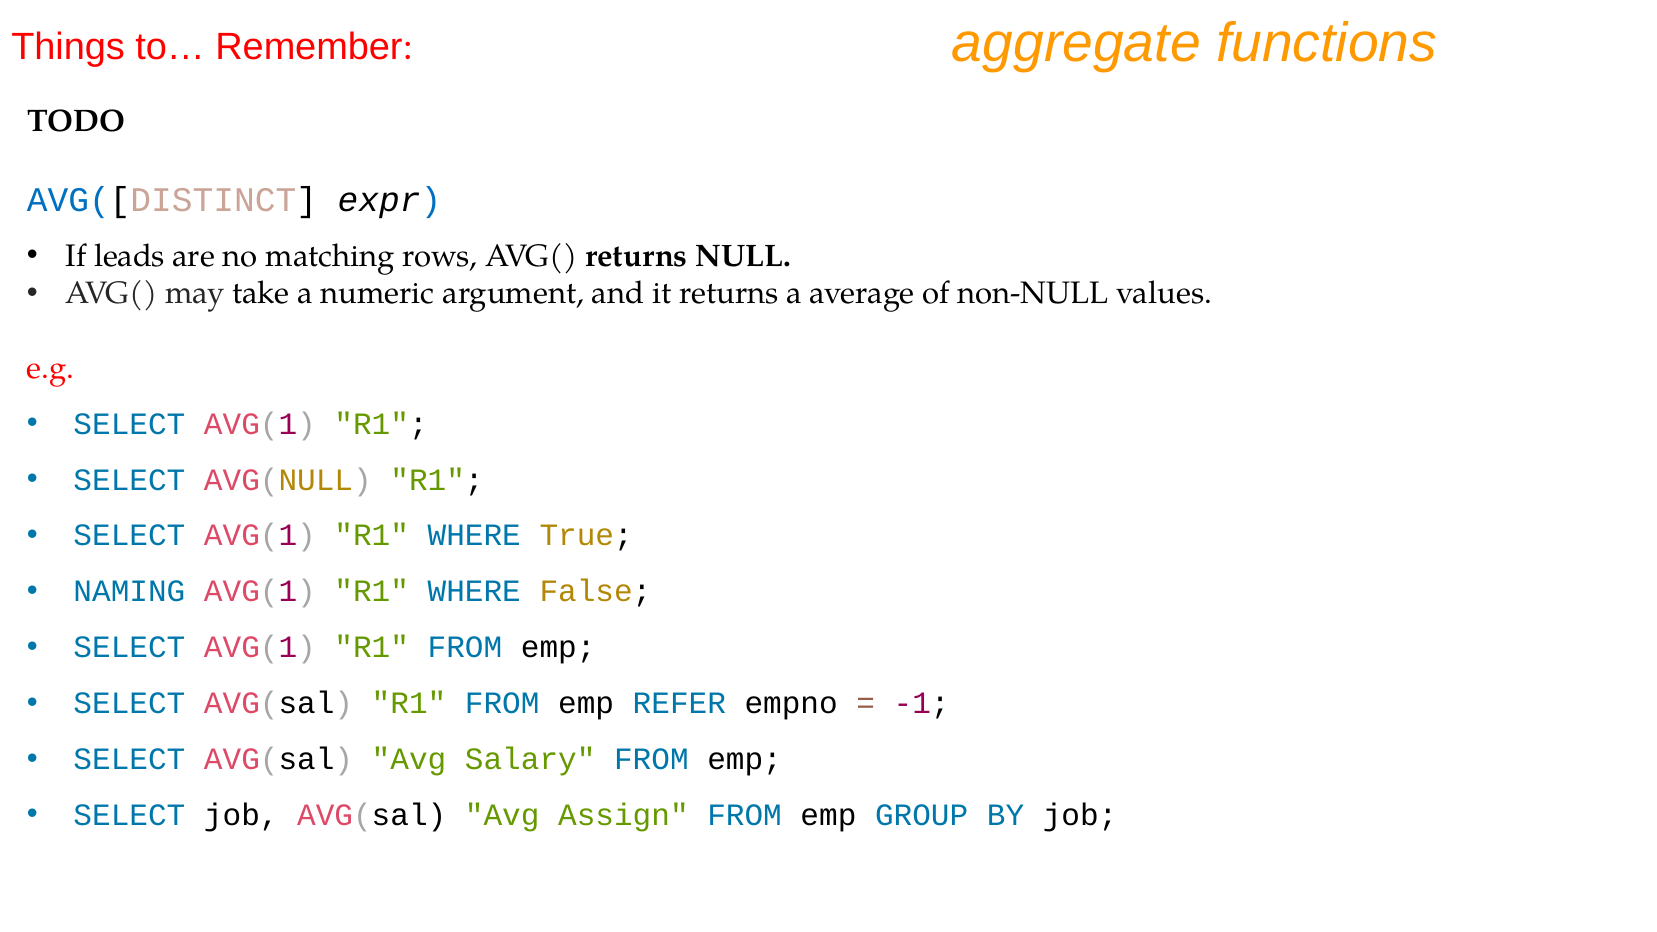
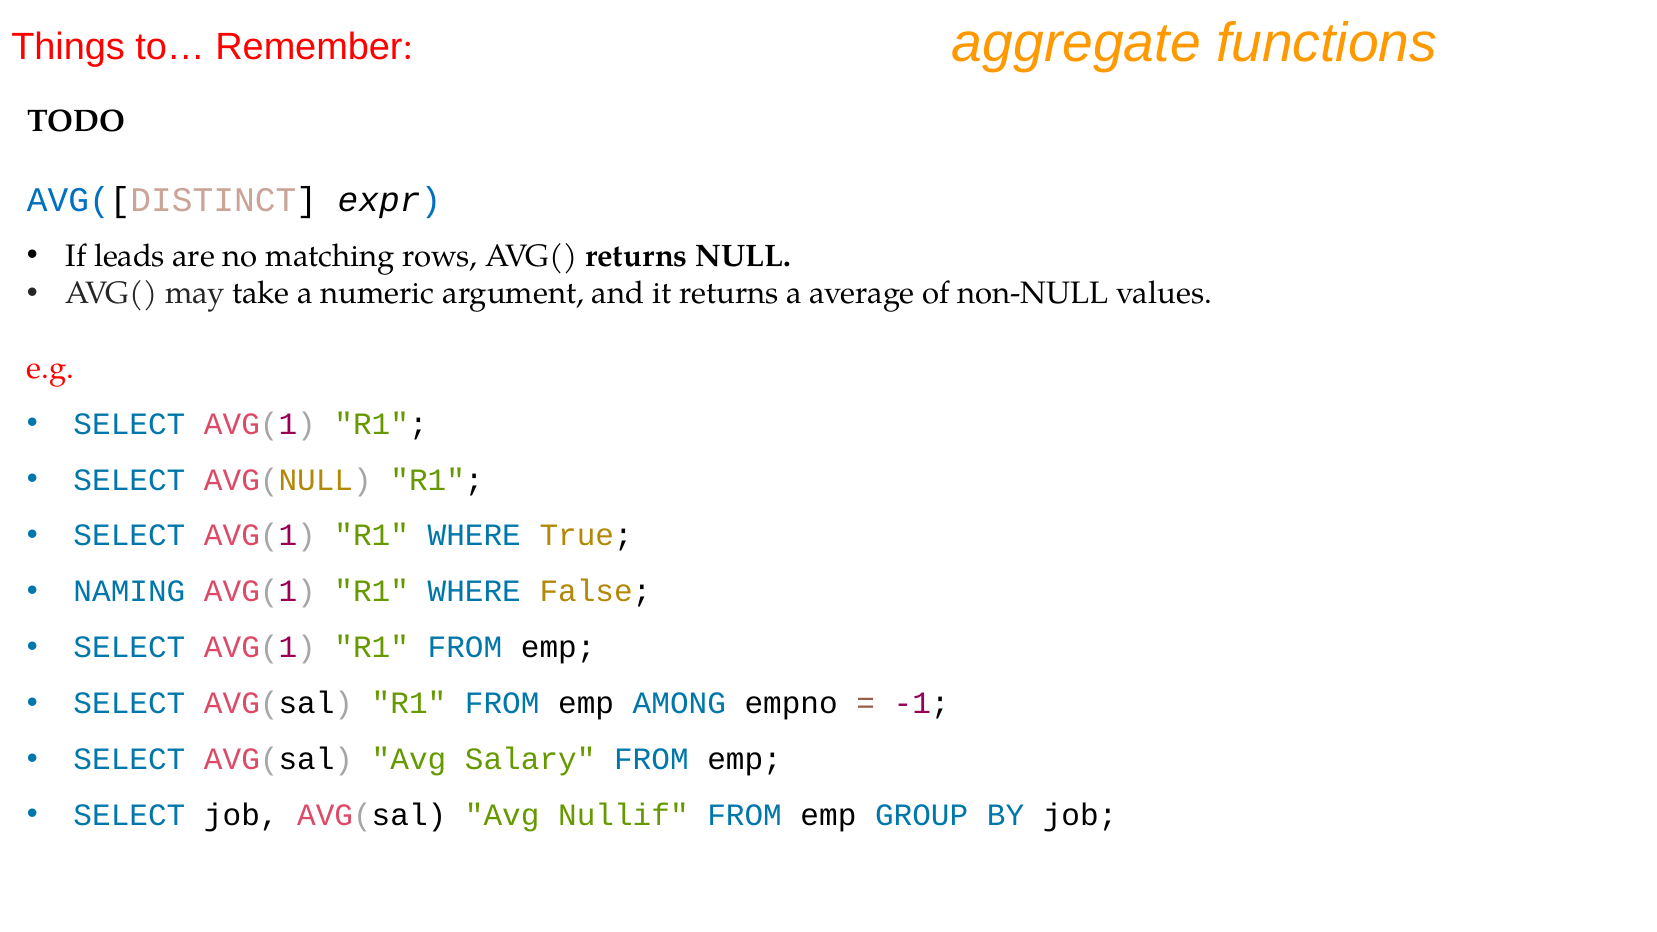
REFER: REFER -> AMONG
Assign: Assign -> Nullif
